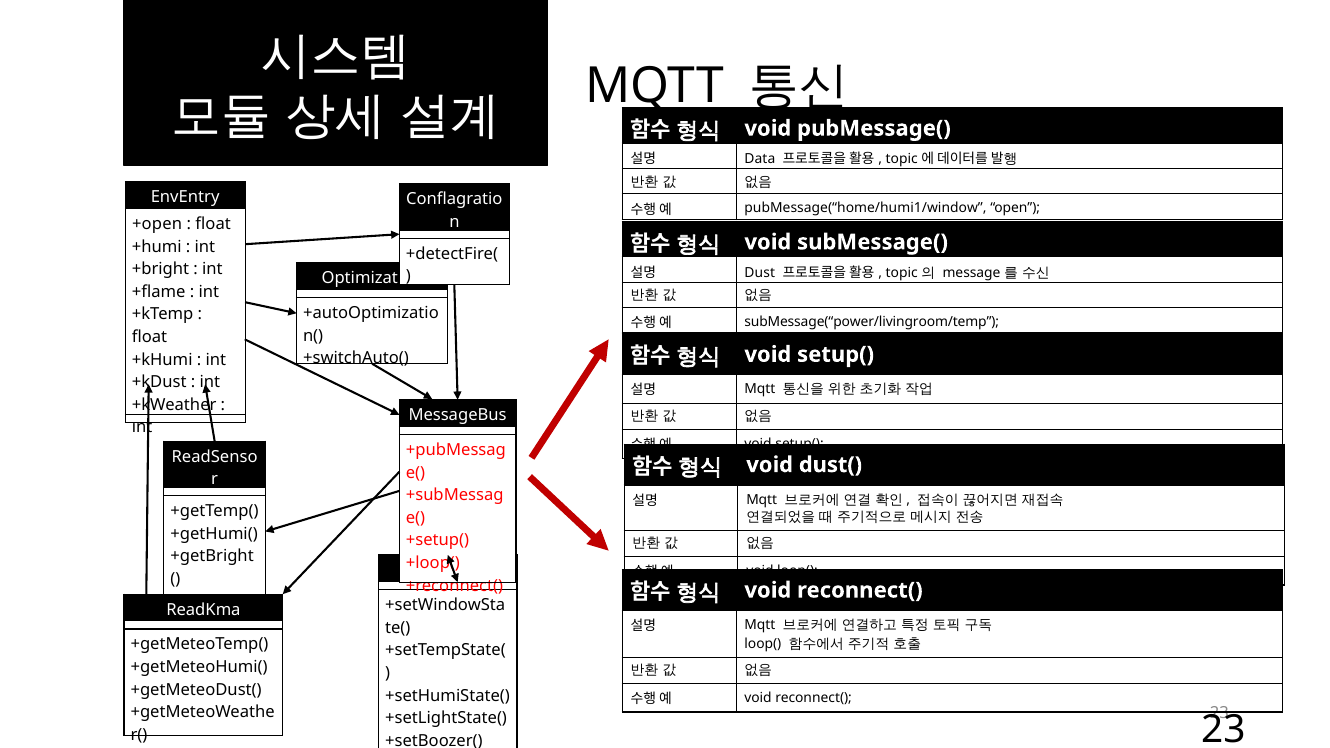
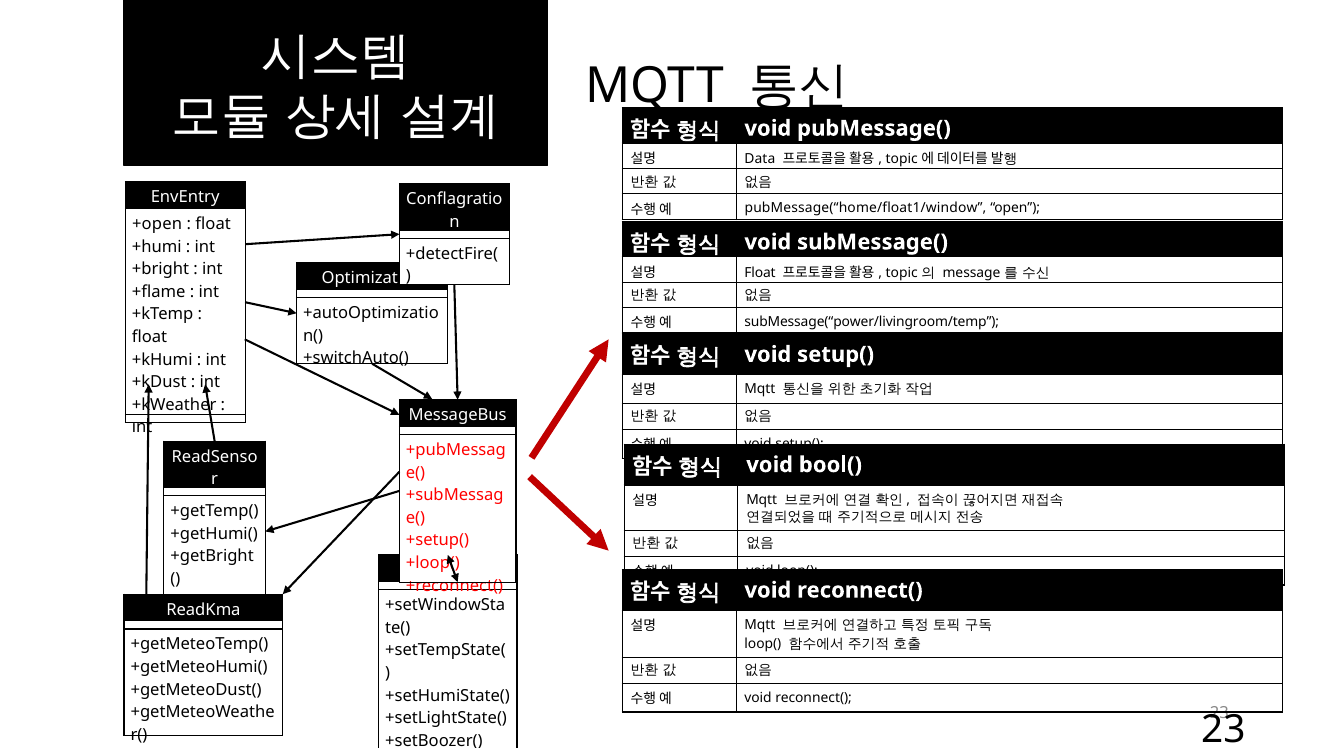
pubMessage(“home/humi1/window: pubMessage(“home/humi1/window -> pubMessage(“home/float1/window
Dust at (760, 273): Dust -> Float
dust(: dust( -> bool(
